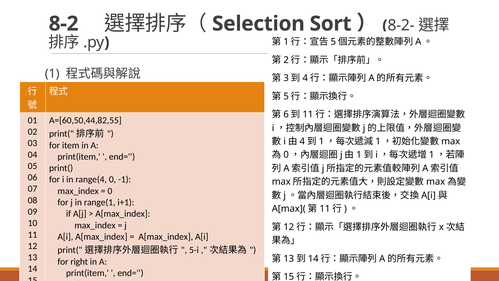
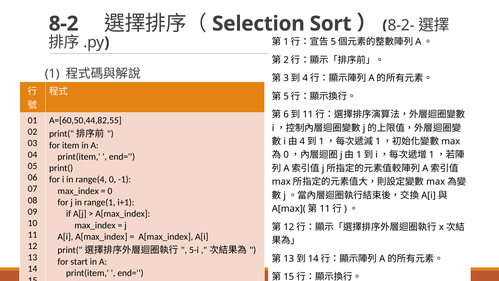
right: right -> start
